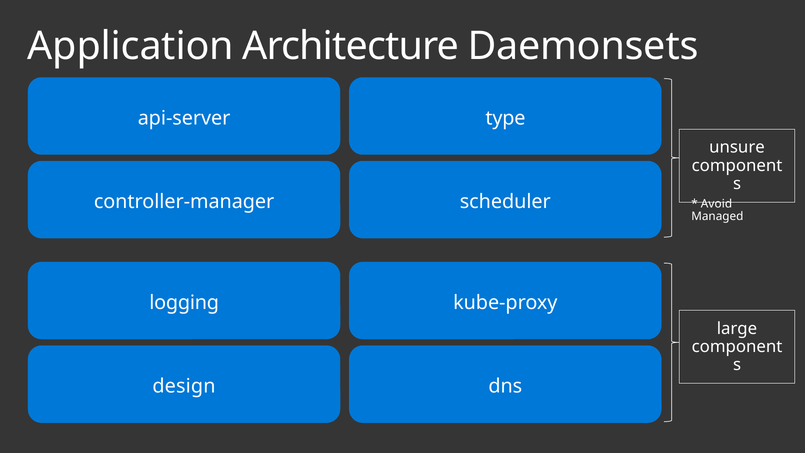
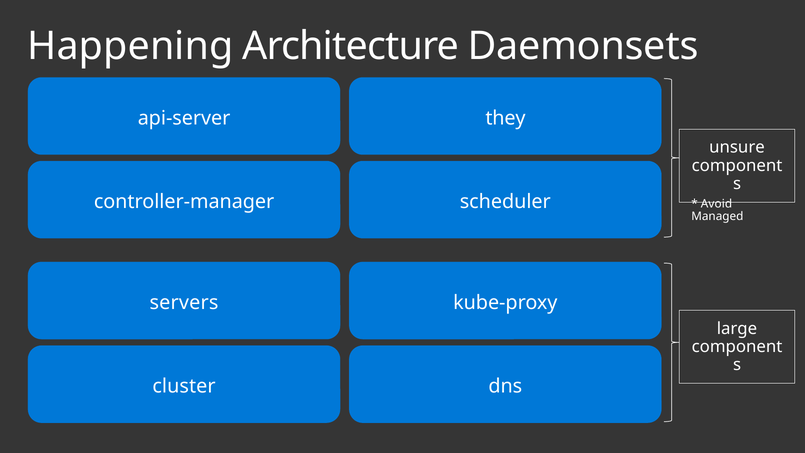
Application: Application -> Happening
type: type -> they
logging: logging -> servers
design: design -> cluster
